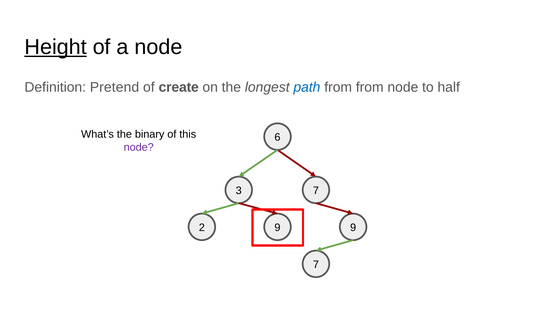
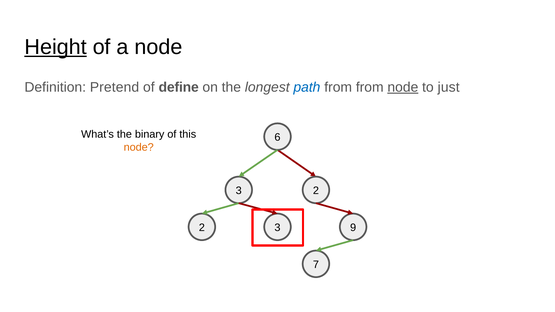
create: create -> define
node at (403, 87) underline: none -> present
half: half -> just
node at (139, 147) colour: purple -> orange
3 7: 7 -> 2
2 9: 9 -> 3
